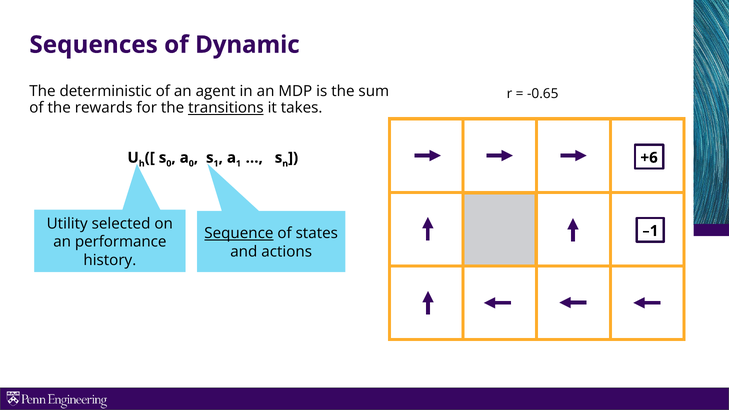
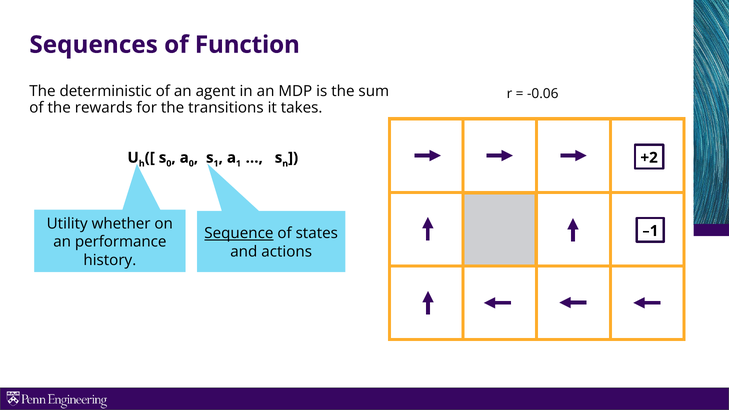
Dynamic: Dynamic -> Function
-0.65: -0.65 -> -0.06
transitions underline: present -> none
+6: +6 -> +2
selected: selected -> whether
